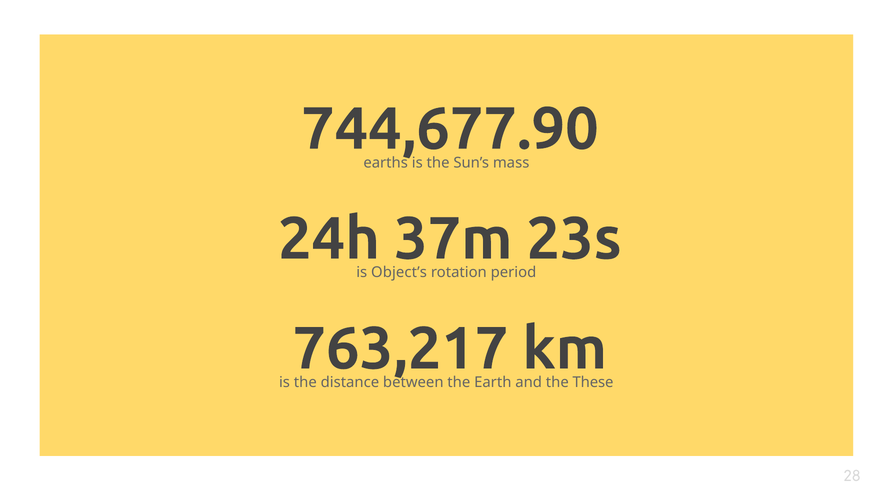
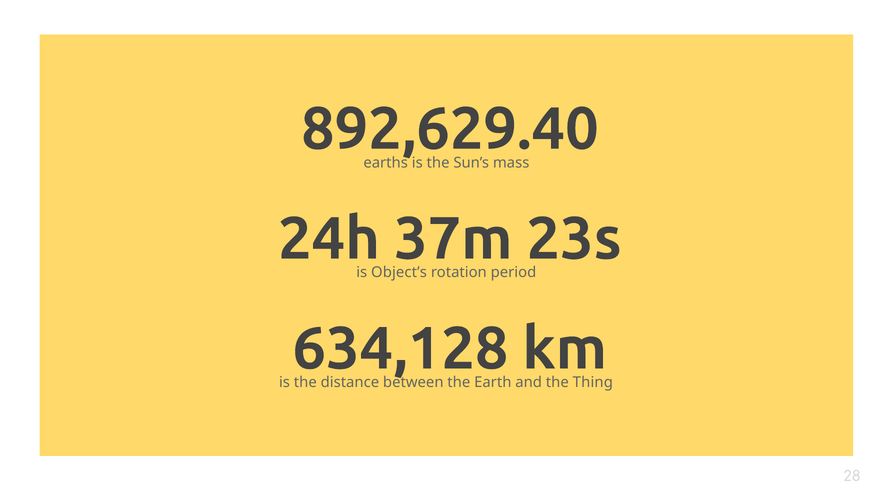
744,677.90: 744,677.90 -> 892,629.40
763,217: 763,217 -> 634,128
These: These -> Thing
